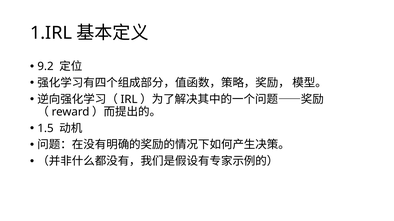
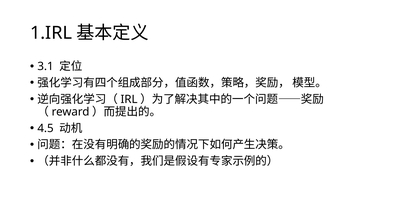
9.2: 9.2 -> 3.1
1.5: 1.5 -> 4.5
